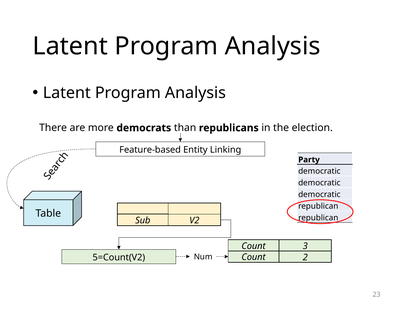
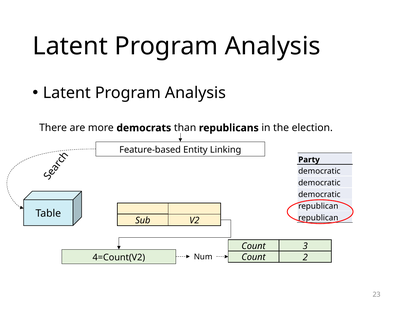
5=Count(V2: 5=Count(V2 -> 4=Count(V2
